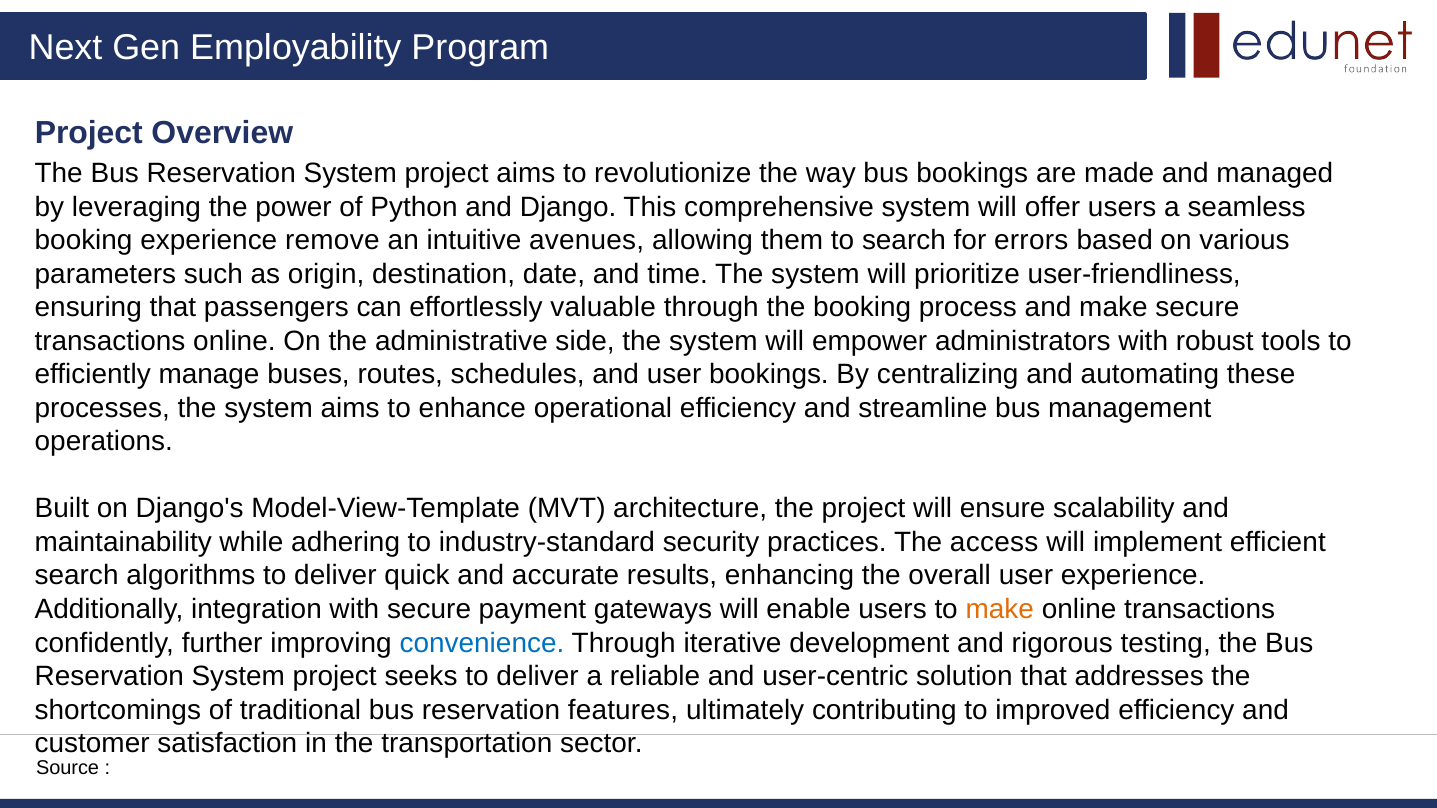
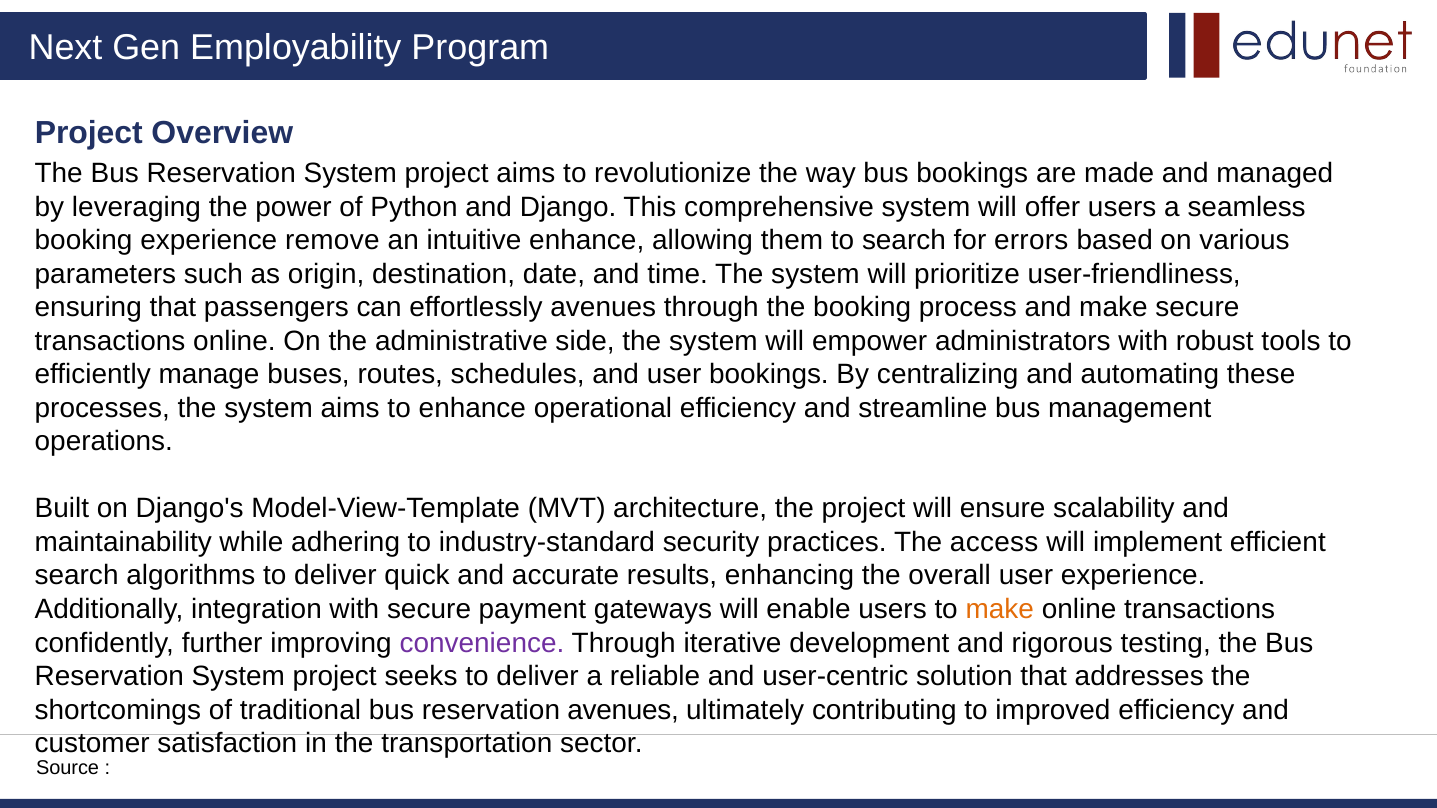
intuitive avenues: avenues -> enhance
effortlessly valuable: valuable -> avenues
convenience colour: blue -> purple
reservation features: features -> avenues
